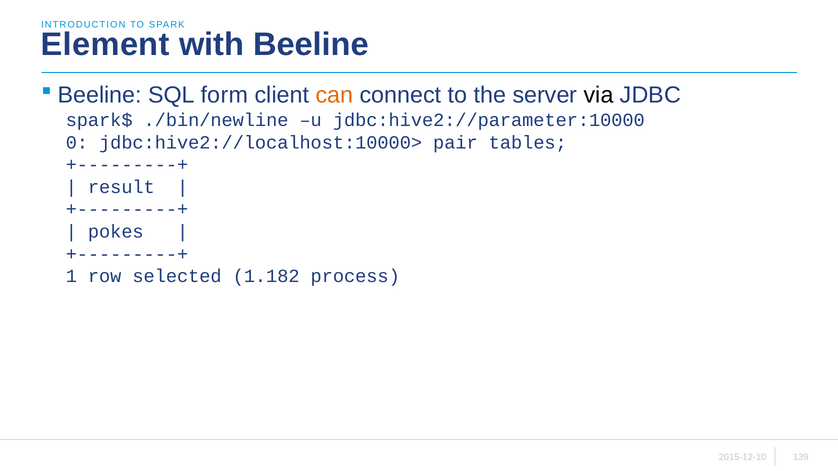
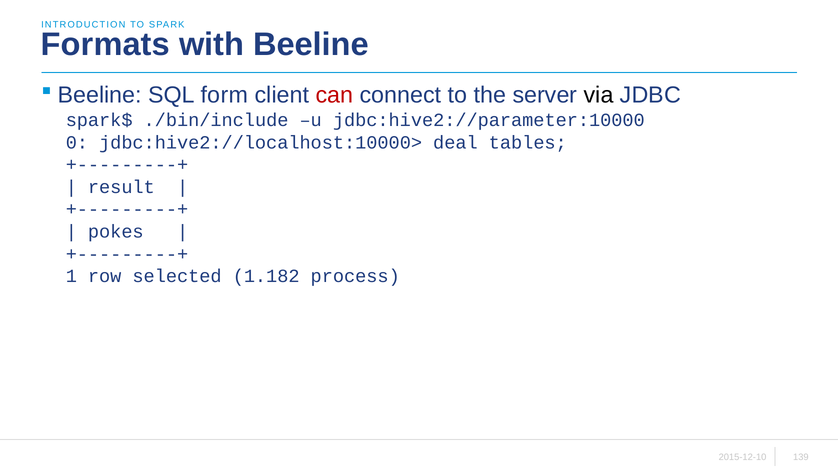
Element: Element -> Formats
can colour: orange -> red
./bin/newline: ./bin/newline -> ./bin/include
pair: pair -> deal
